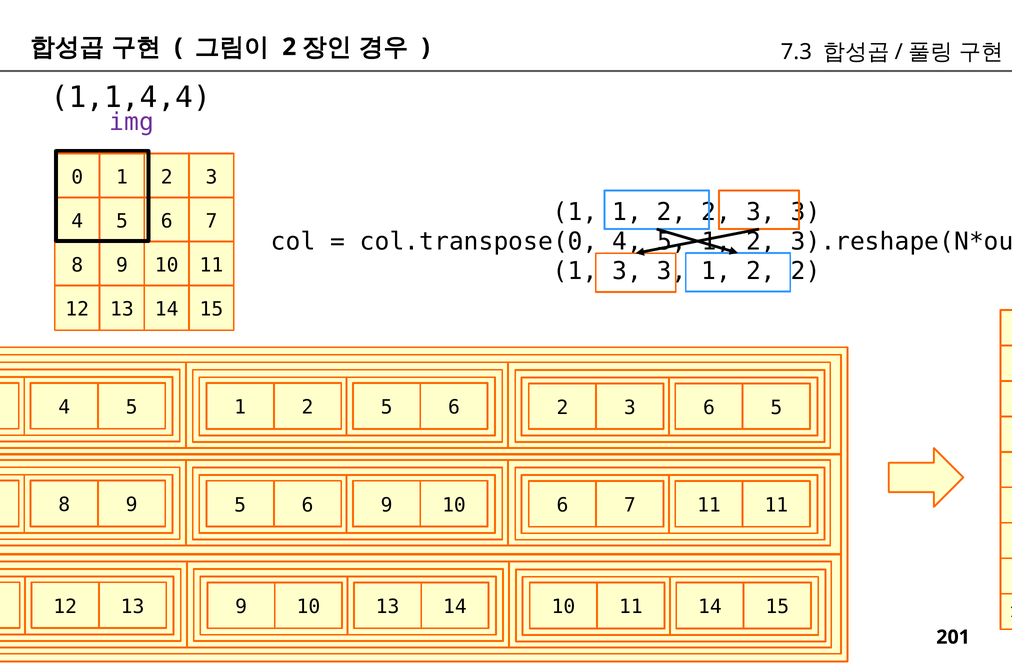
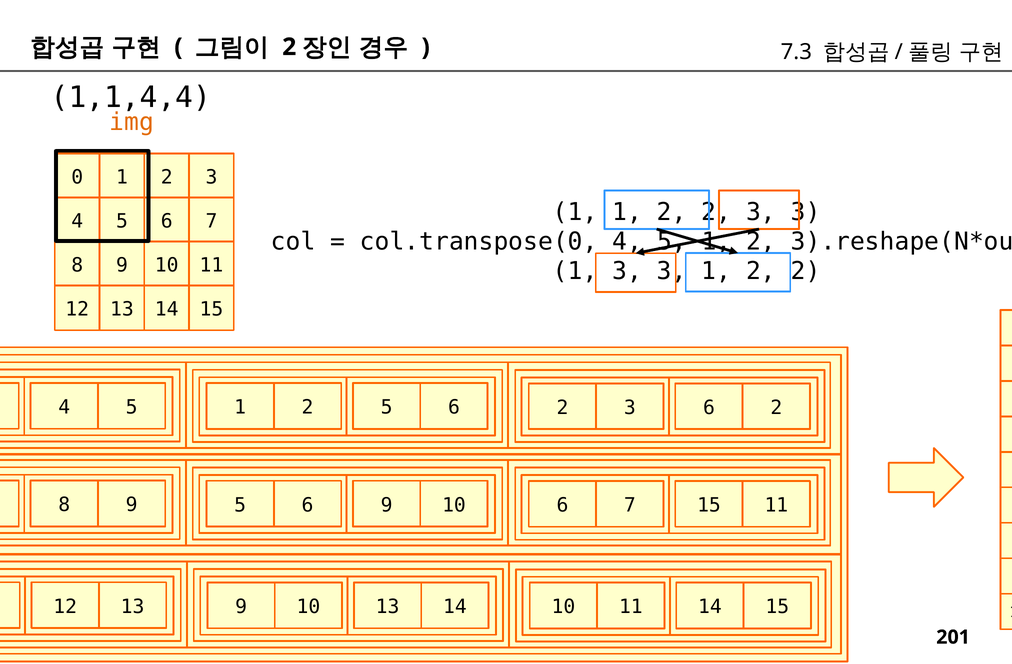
img colour: purple -> orange
3 6 5: 5 -> 2
7 11: 11 -> 15
